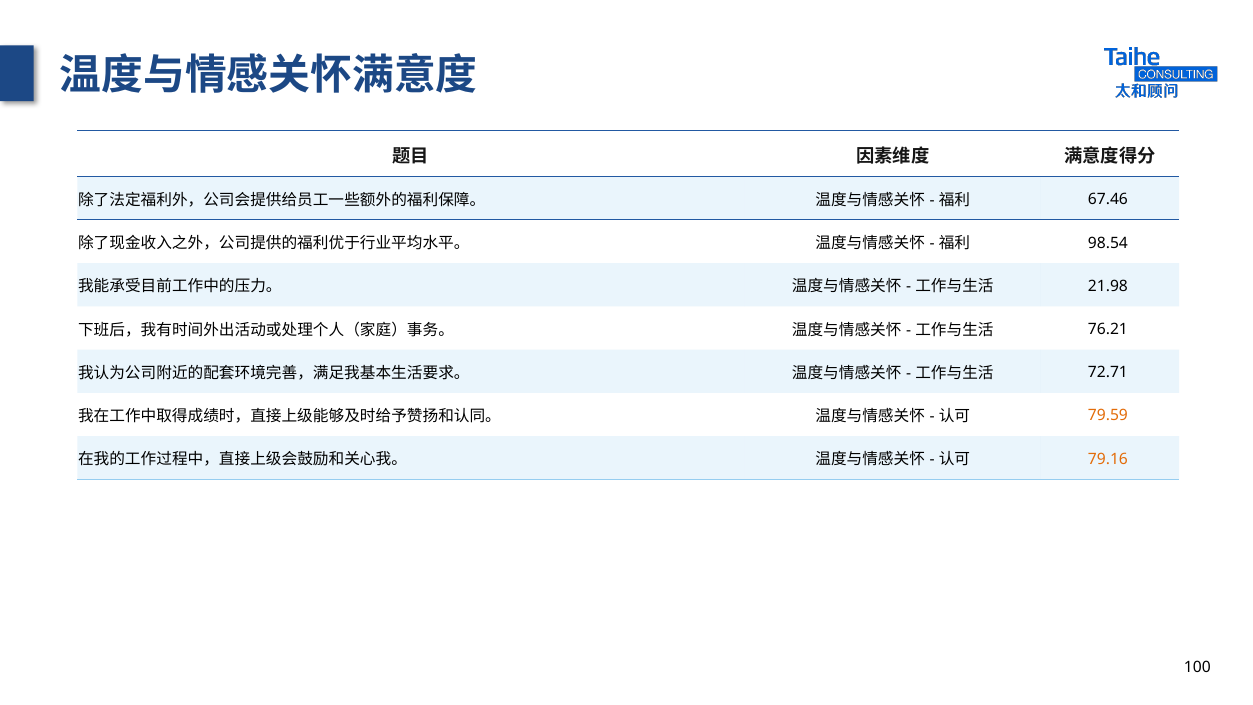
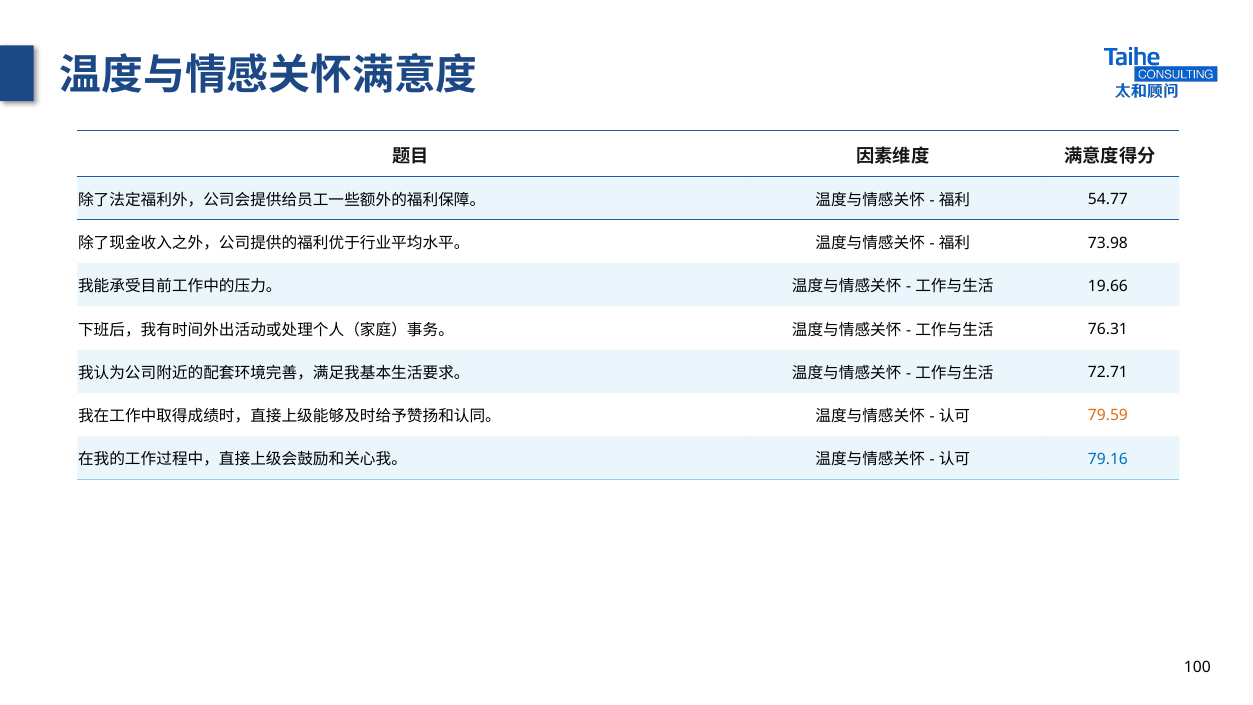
67.46: 67.46 -> 54.77
98.54: 98.54 -> 73.98
21.98: 21.98 -> 19.66
76.21: 76.21 -> 76.31
79.16 colour: orange -> blue
